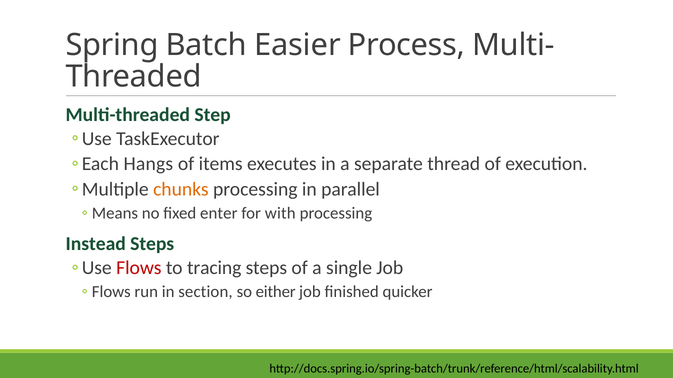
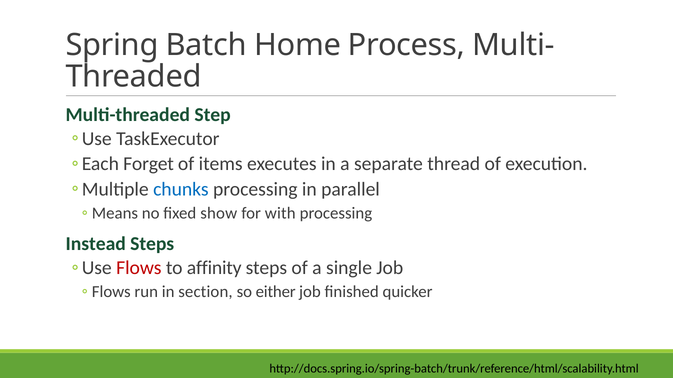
Easier: Easier -> Home
Hangs: Hangs -> Forget
chunks colour: orange -> blue
enter: enter -> show
tracing: tracing -> affinity
